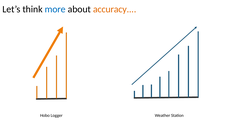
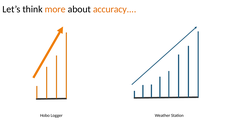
more colour: blue -> orange
